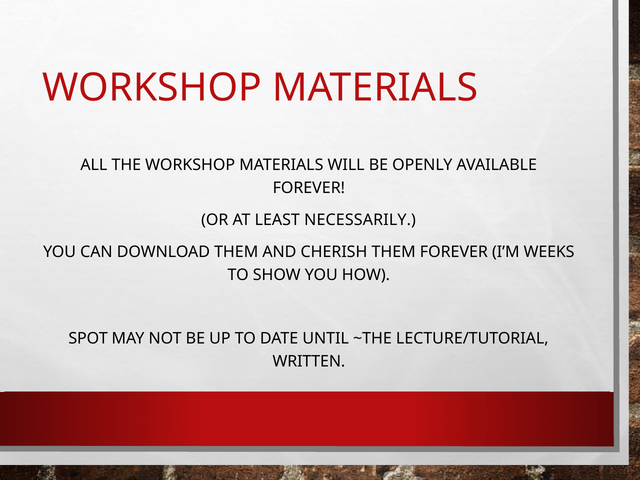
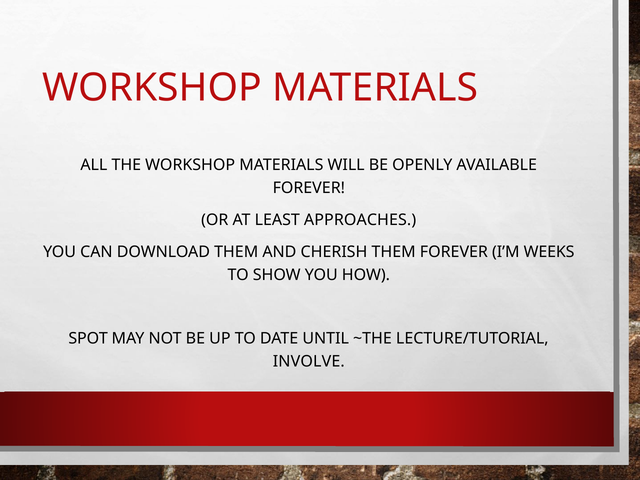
NECESSARILY: NECESSARILY -> APPROACHES
WRITTEN: WRITTEN -> INVOLVE
